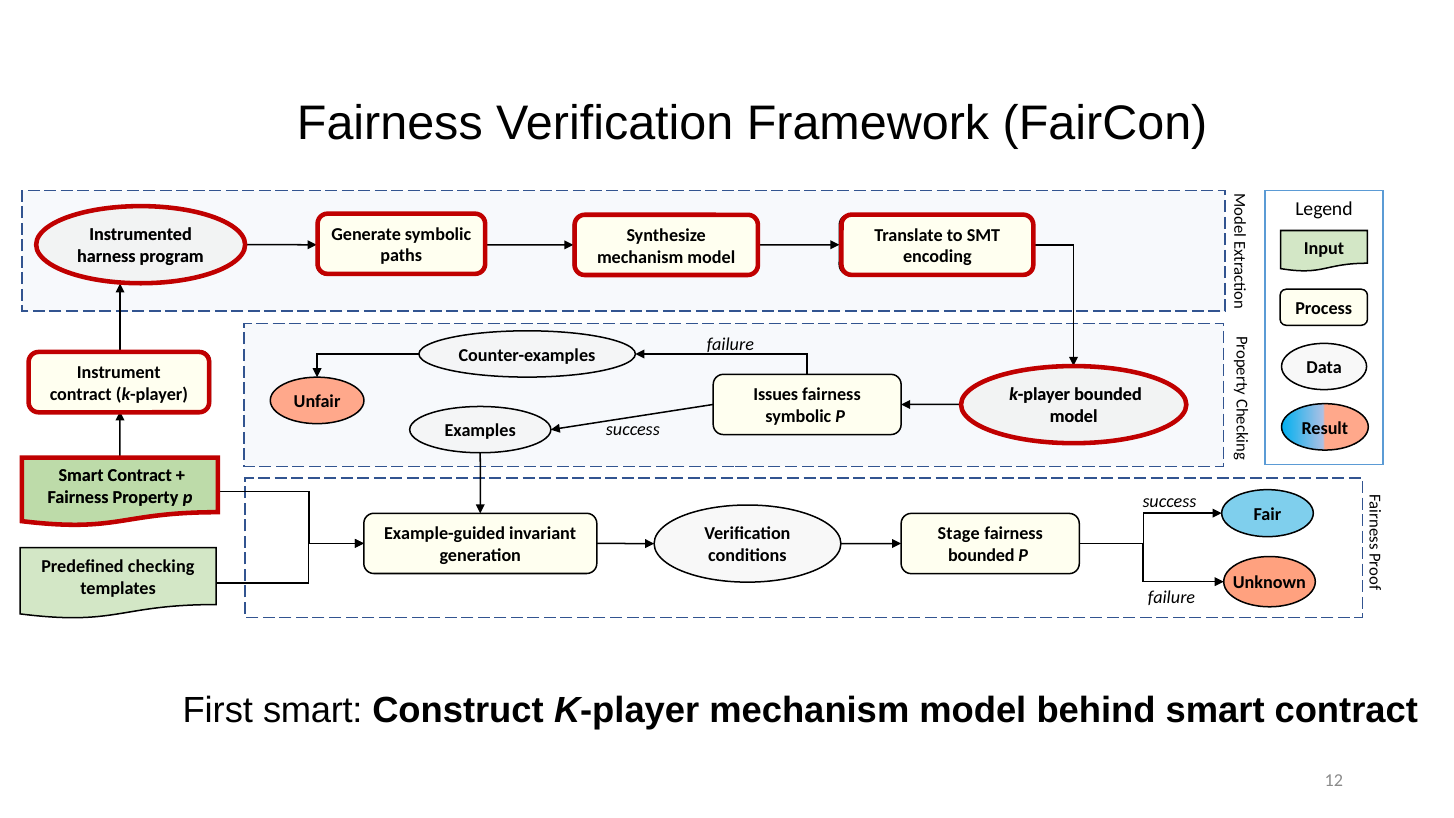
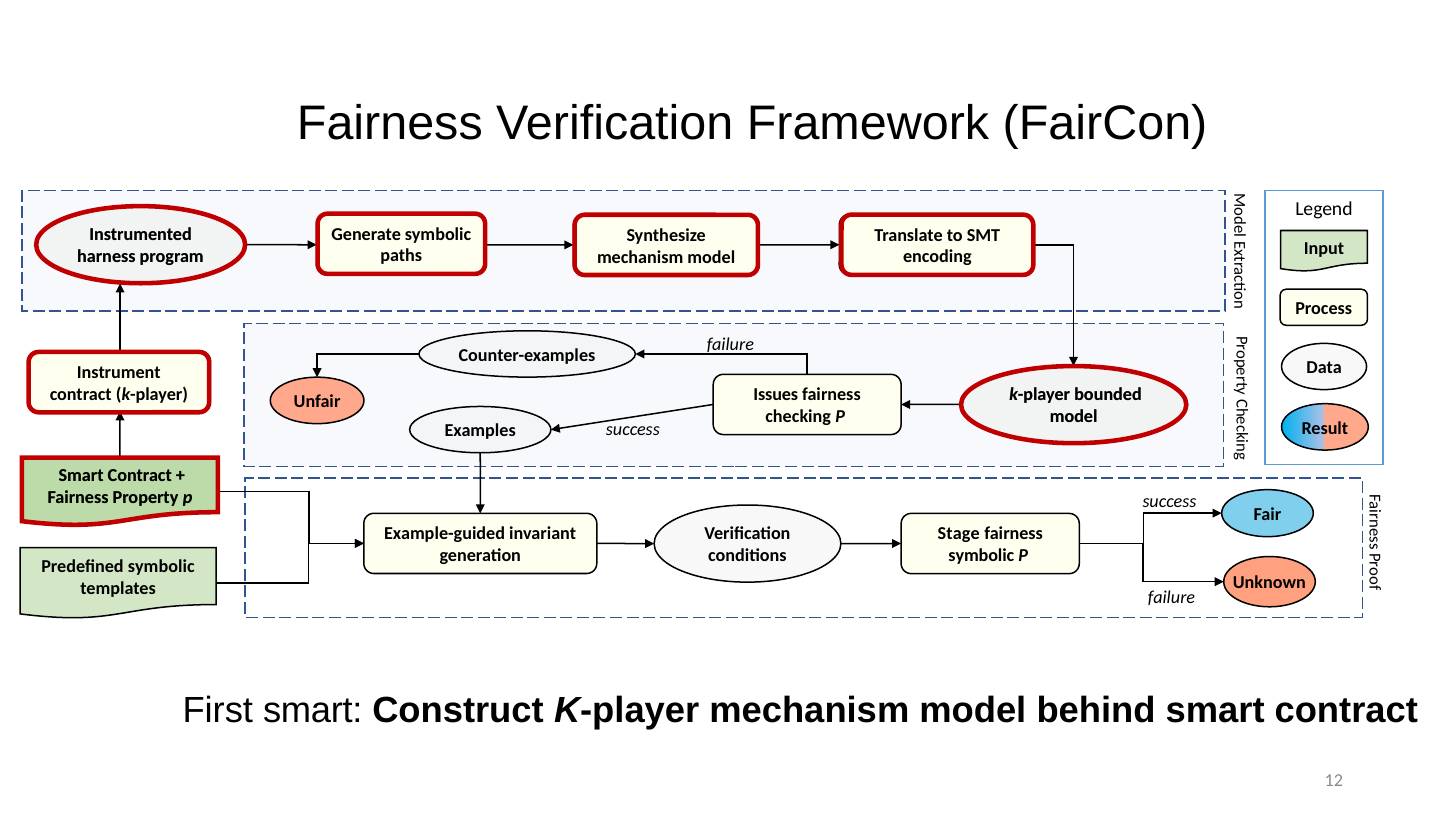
symbolic at (798, 417): symbolic -> checking
bounded at (981, 556): bounded -> symbolic
Predefined checking: checking -> symbolic
